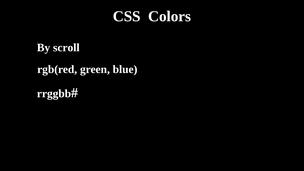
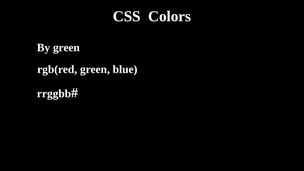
By scroll: scroll -> green
